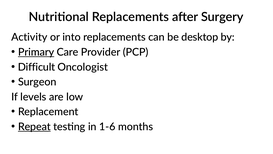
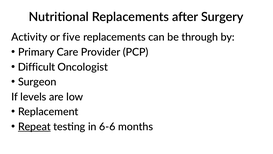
into: into -> five
desktop: desktop -> through
Primary underline: present -> none
1-6: 1-6 -> 6-6
